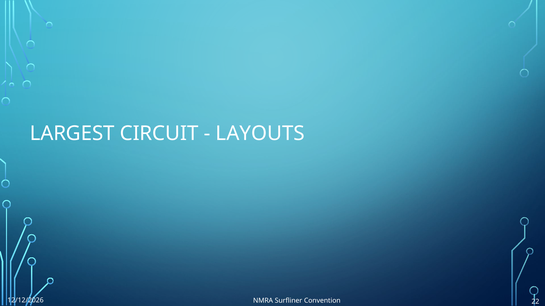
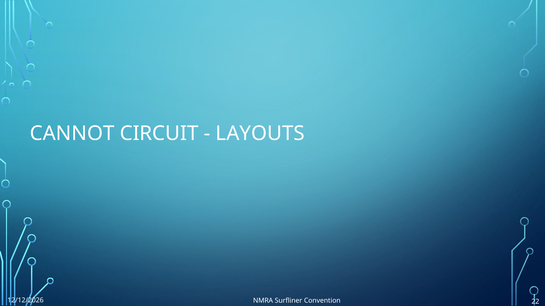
LARGEST: LARGEST -> CANNOT
